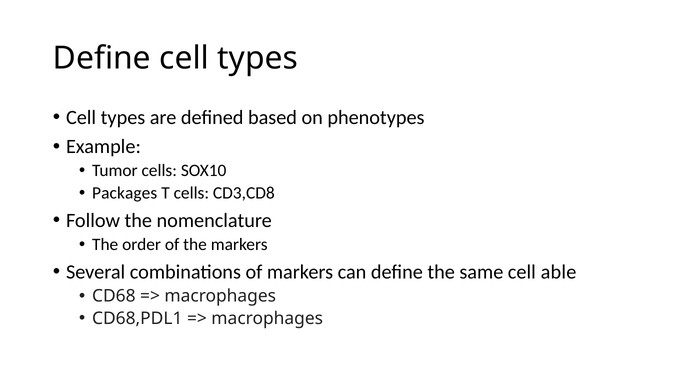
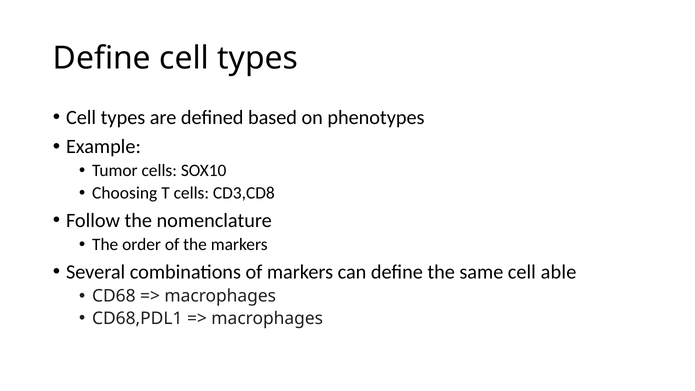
Packages: Packages -> Choosing
